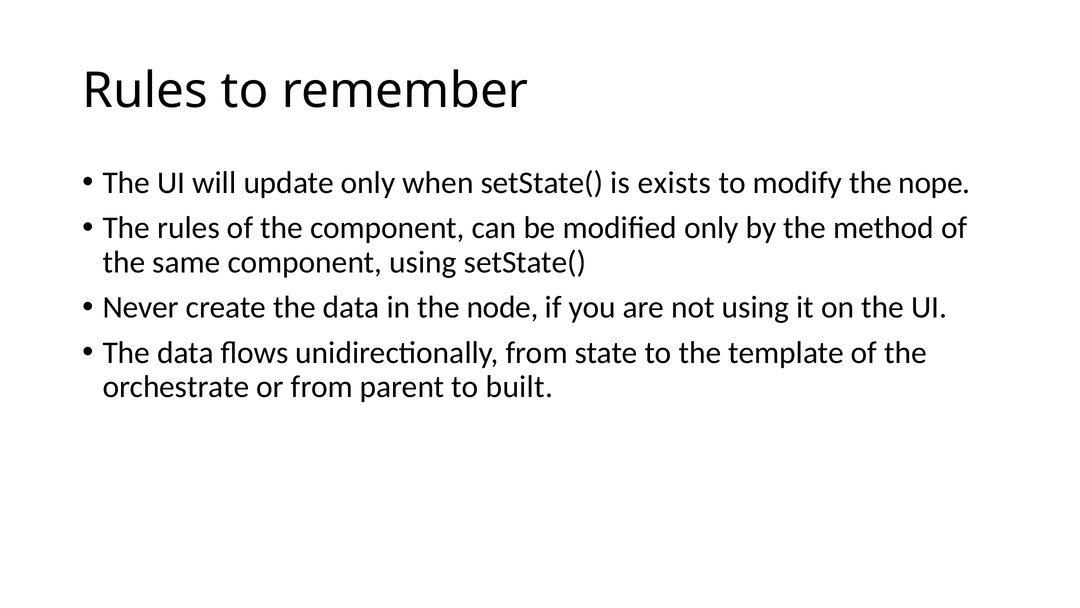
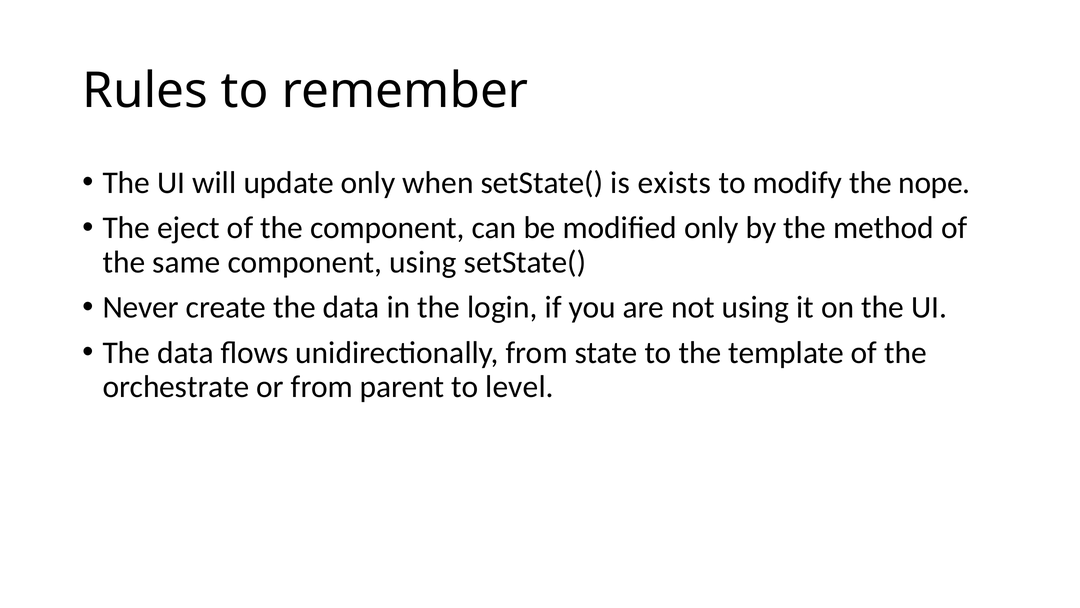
The rules: rules -> eject
node: node -> login
built: built -> level
